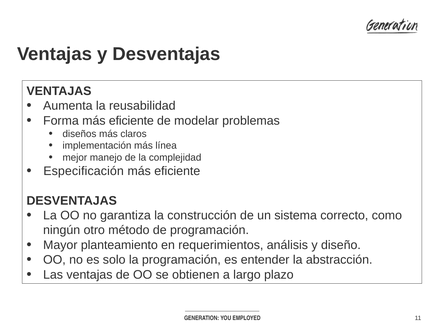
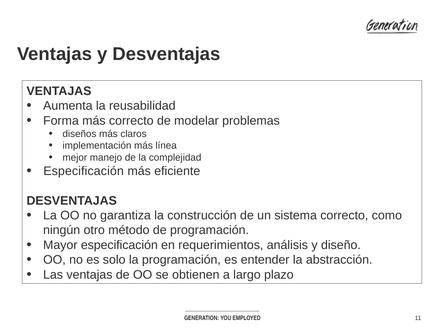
Forma más eficiente: eficiente -> correcto
Mayor planteamiento: planteamiento -> especificación
